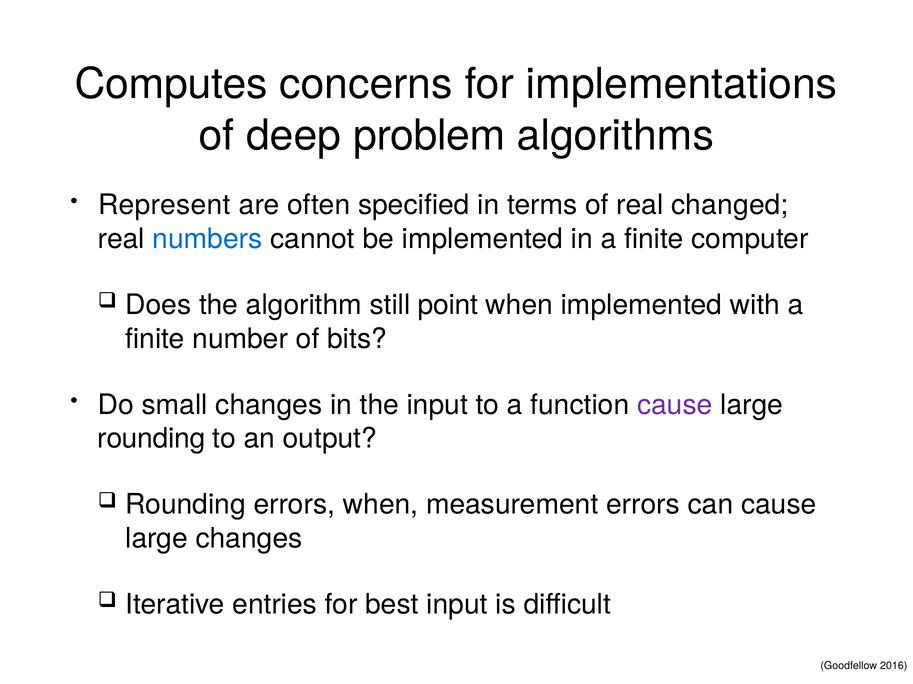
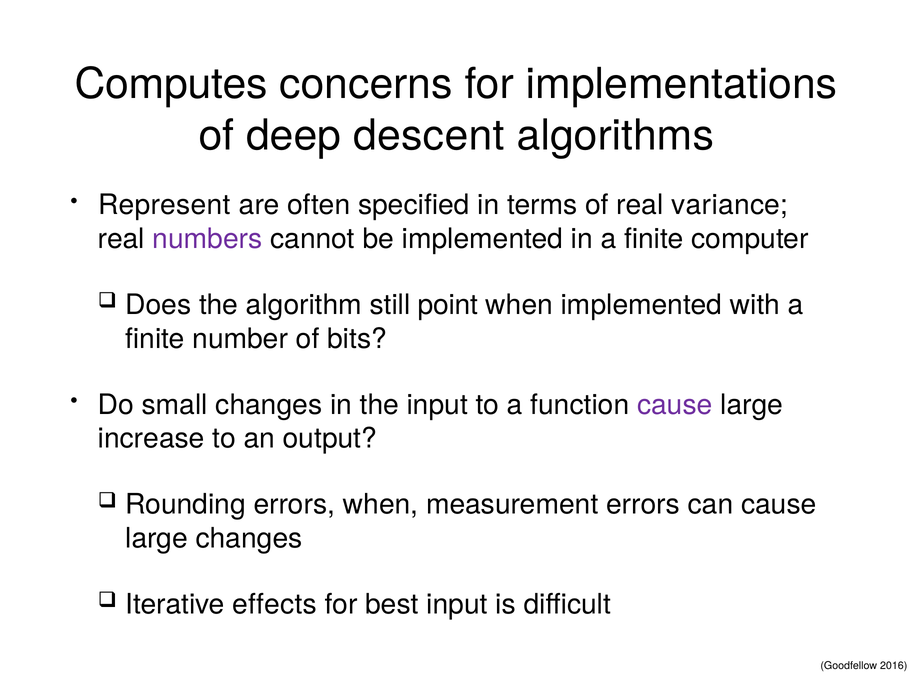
problem: problem -> descent
changed: changed -> variance
numbers colour: blue -> purple
rounding at (151, 439): rounding -> increase
entries: entries -> effects
